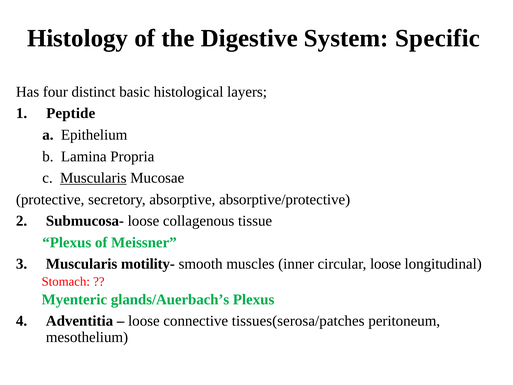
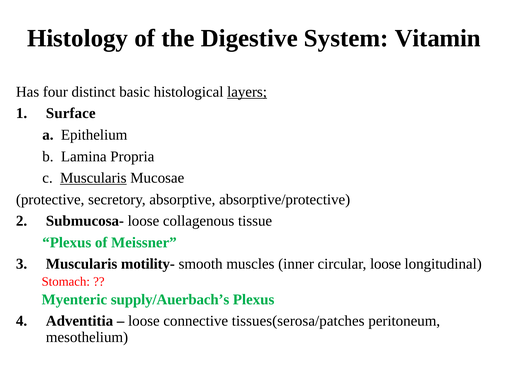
Specific: Specific -> Vitamin
layers underline: none -> present
Peptide: Peptide -> Surface
glands/Auerbach’s: glands/Auerbach’s -> supply/Auerbach’s
